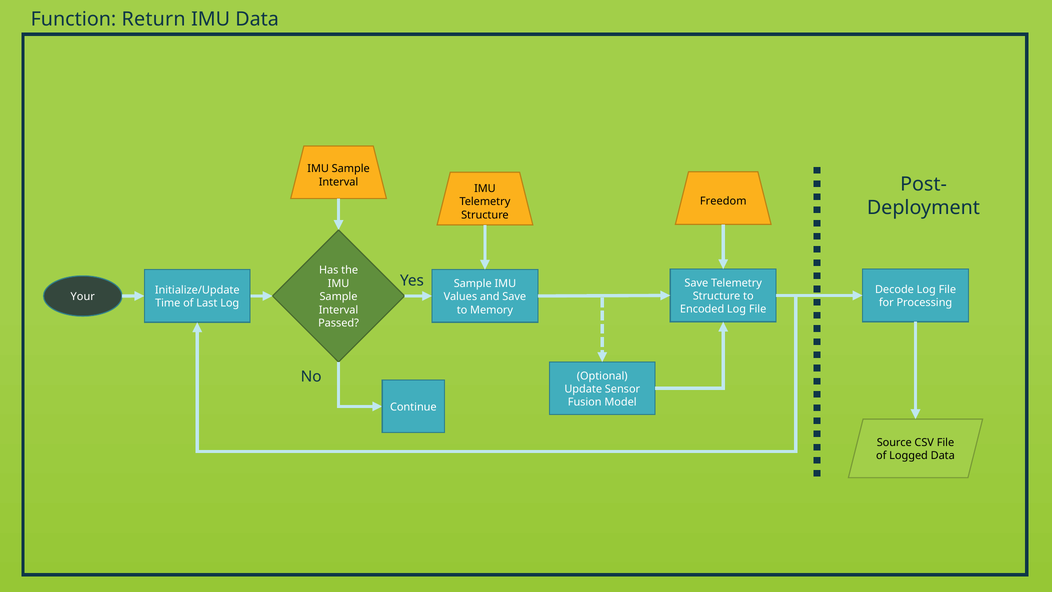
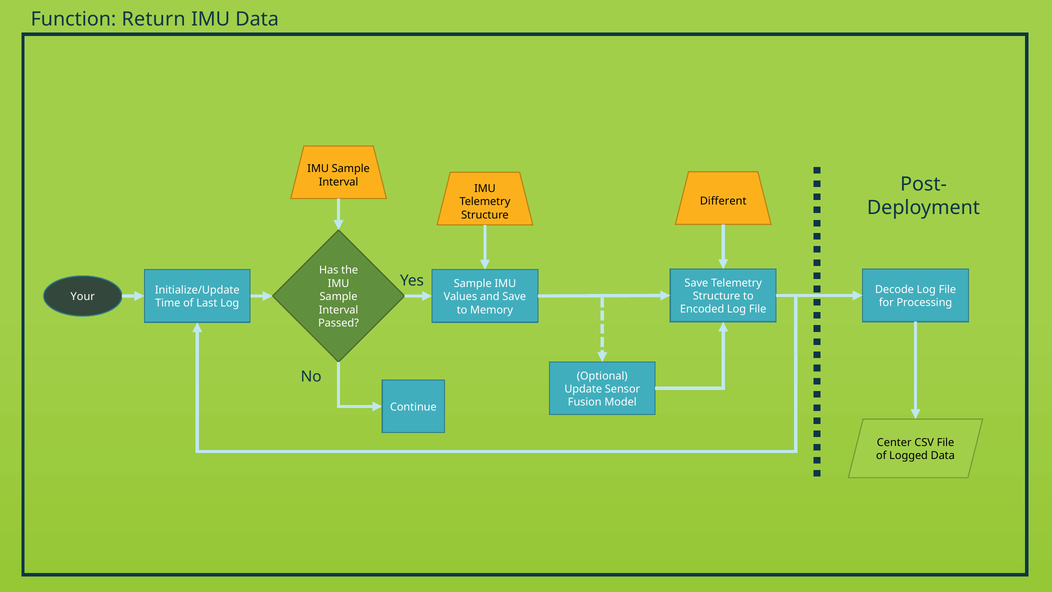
Freedom: Freedom -> Different
Source: Source -> Center
